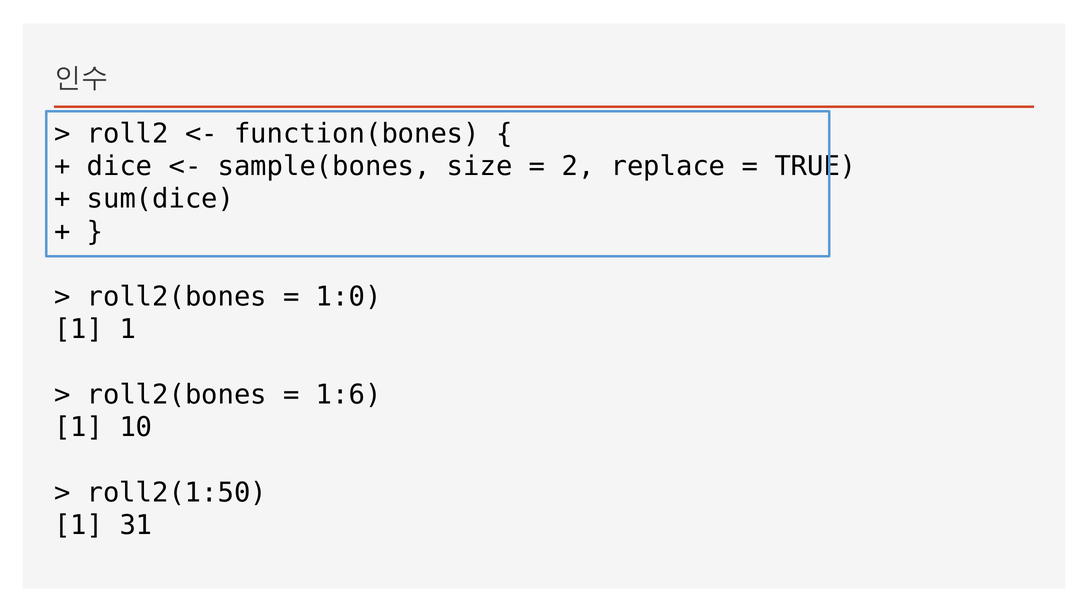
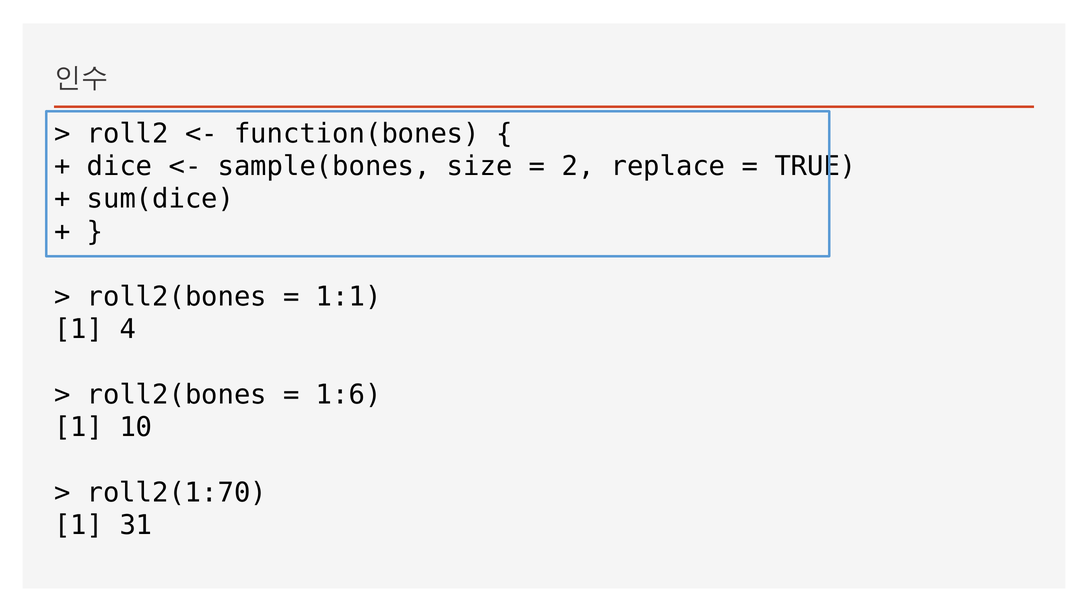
1:0: 1:0 -> 1:1
1 1: 1 -> 4
roll2(1:50: roll2(1:50 -> roll2(1:70
